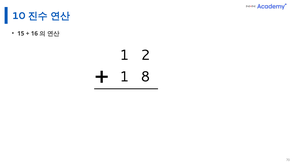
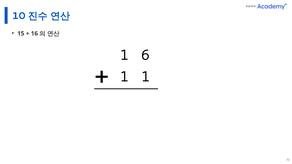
2: 2 -> 6
1 8: 8 -> 1
